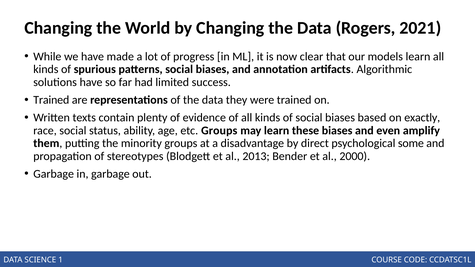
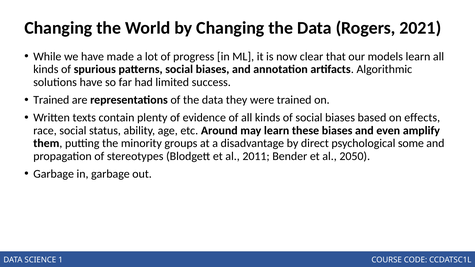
exactly: exactly -> effects
etc Groups: Groups -> Around
2013: 2013 -> 2011
2000: 2000 -> 2050
